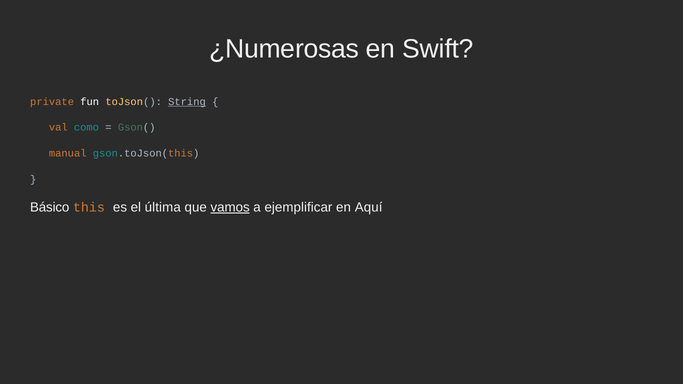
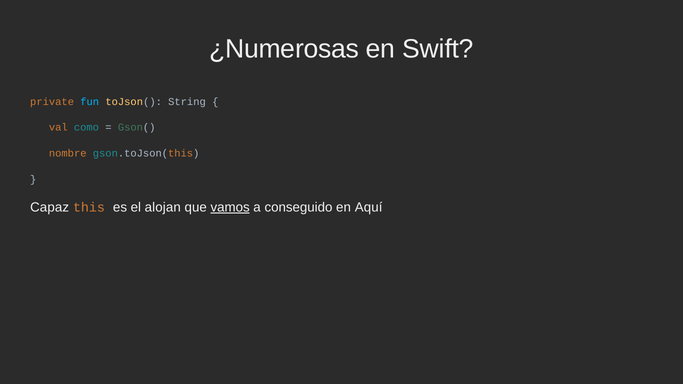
fun colour: white -> light blue
String underline: present -> none
manual: manual -> nombre
Básico: Básico -> Capaz
última: última -> alojan
ejemplificar: ejemplificar -> conseguido
